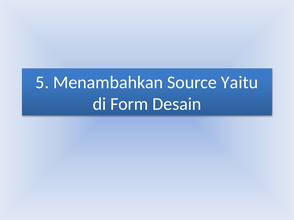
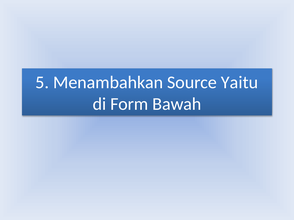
Desain: Desain -> Bawah
